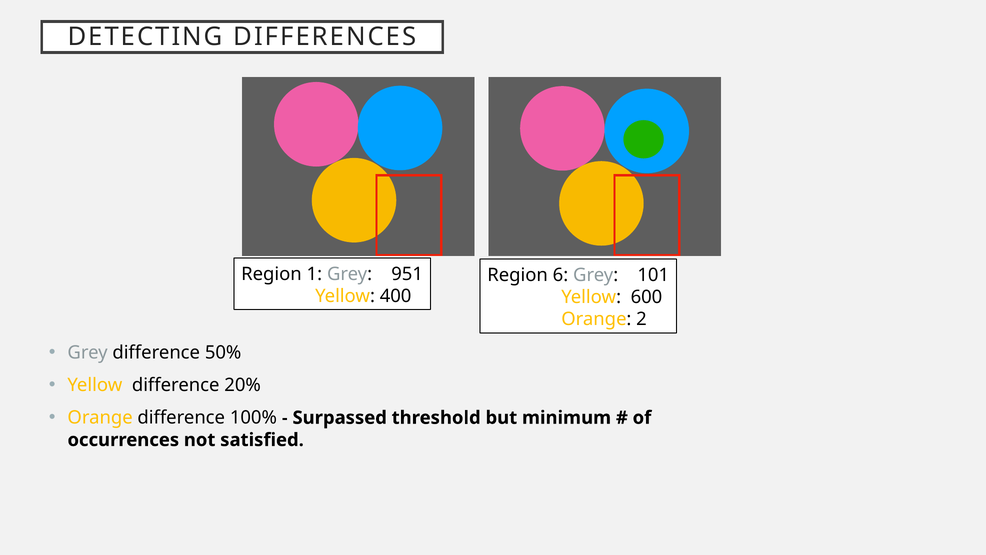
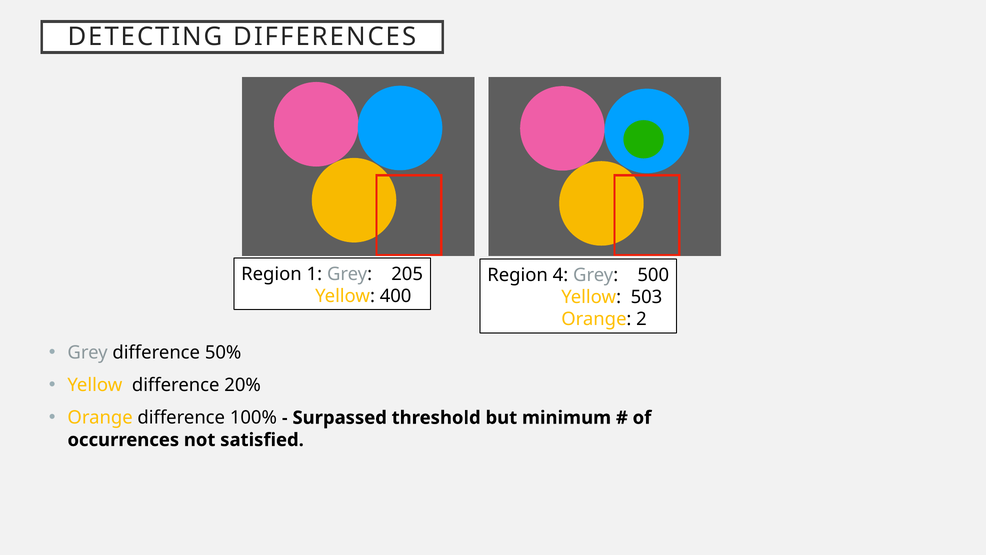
951: 951 -> 205
6: 6 -> 4
101: 101 -> 500
600: 600 -> 503
